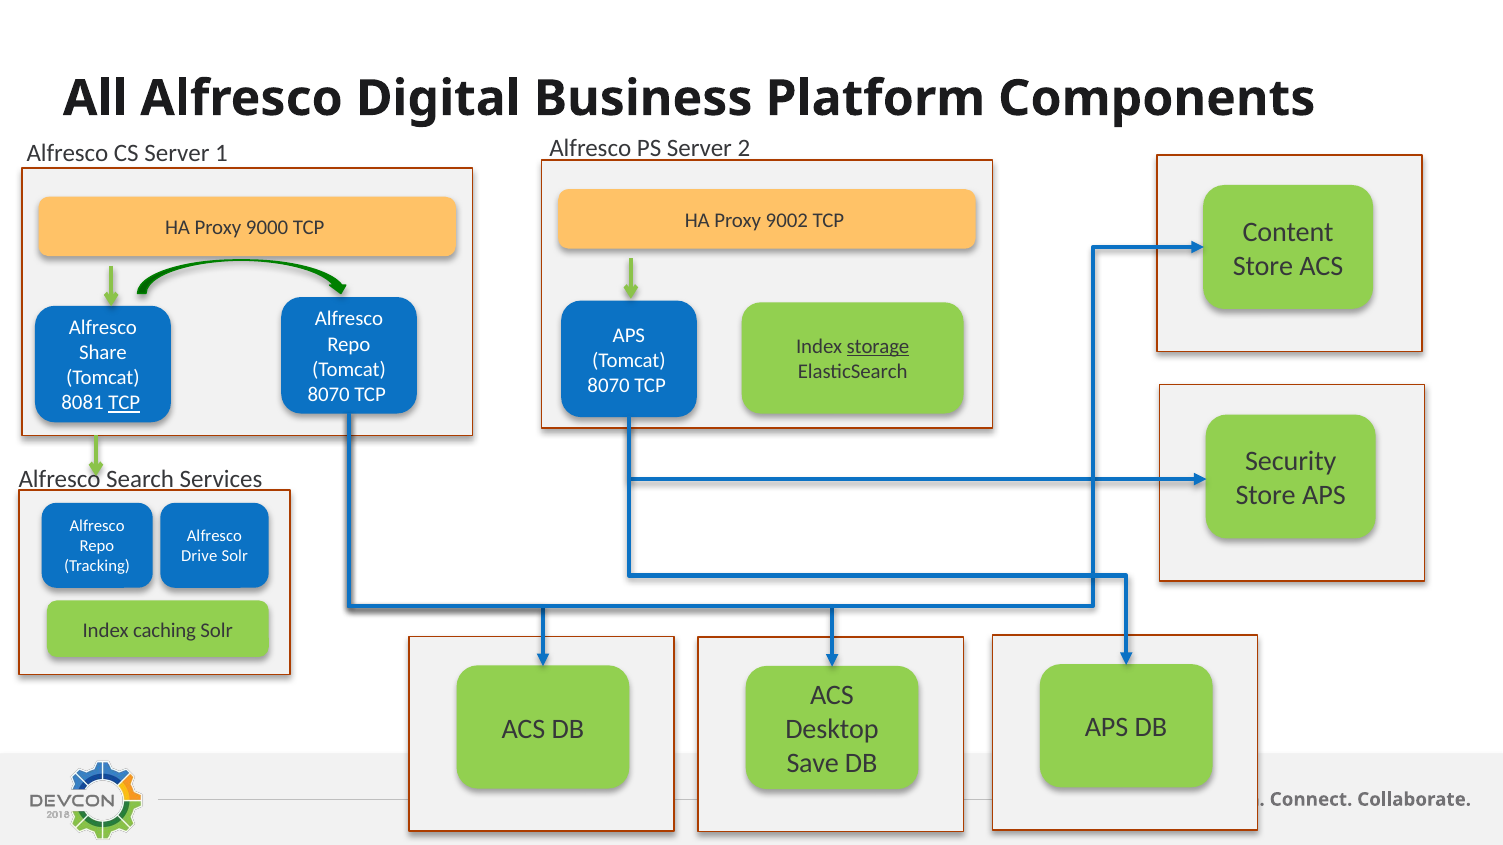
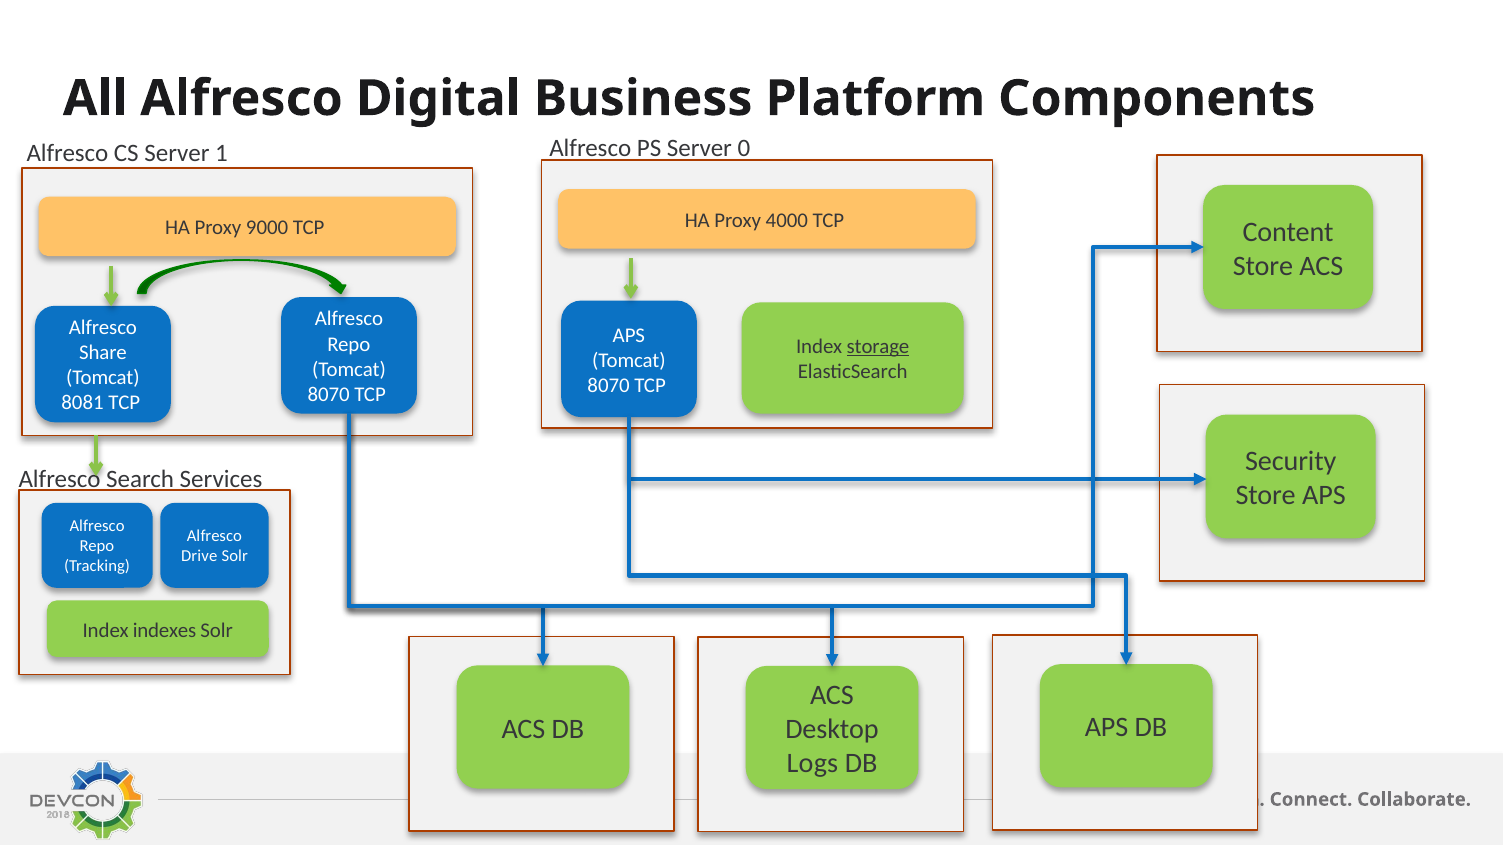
2: 2 -> 0
9002: 9002 -> 4000
TCP at (124, 403) underline: present -> none
caching: caching -> indexes
Save: Save -> Logs
